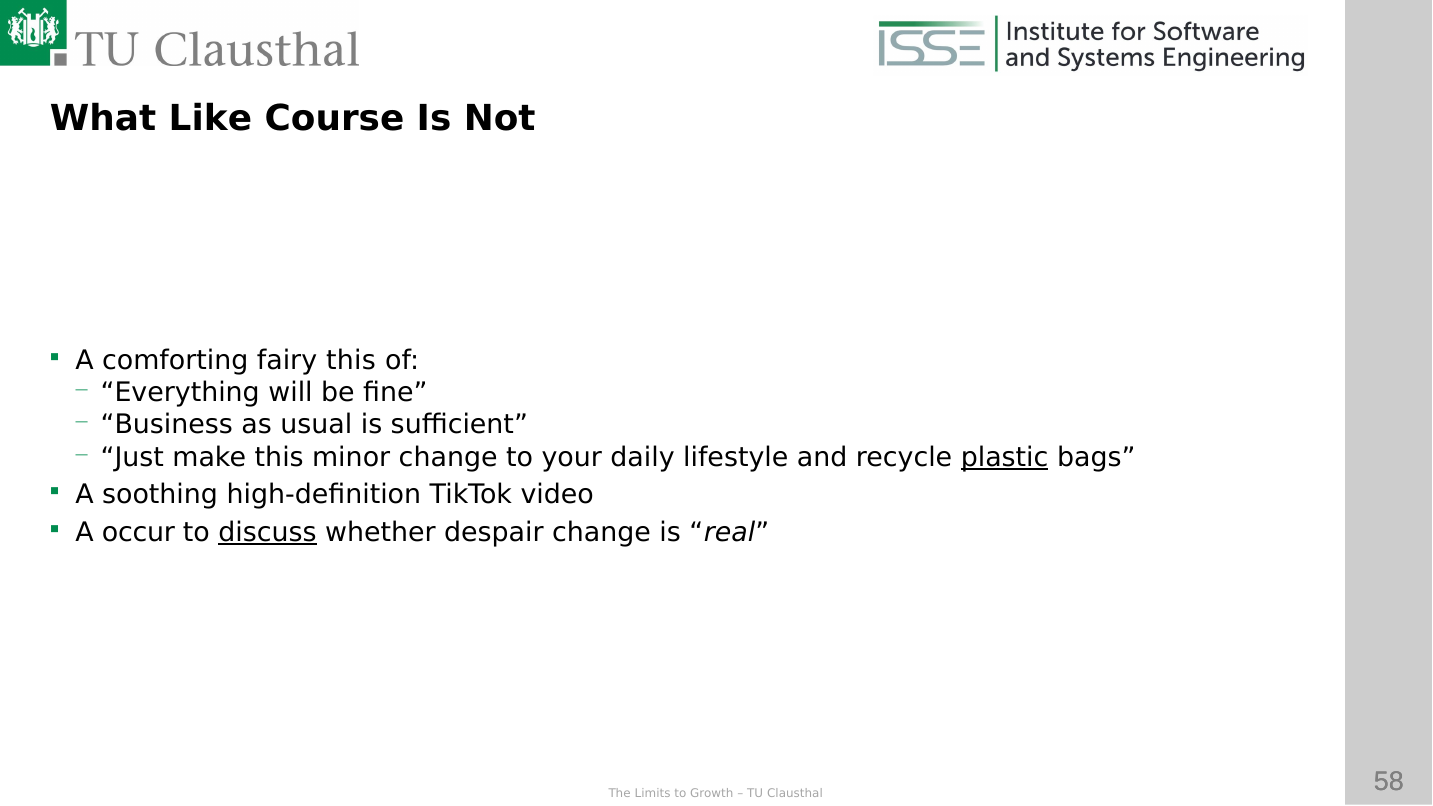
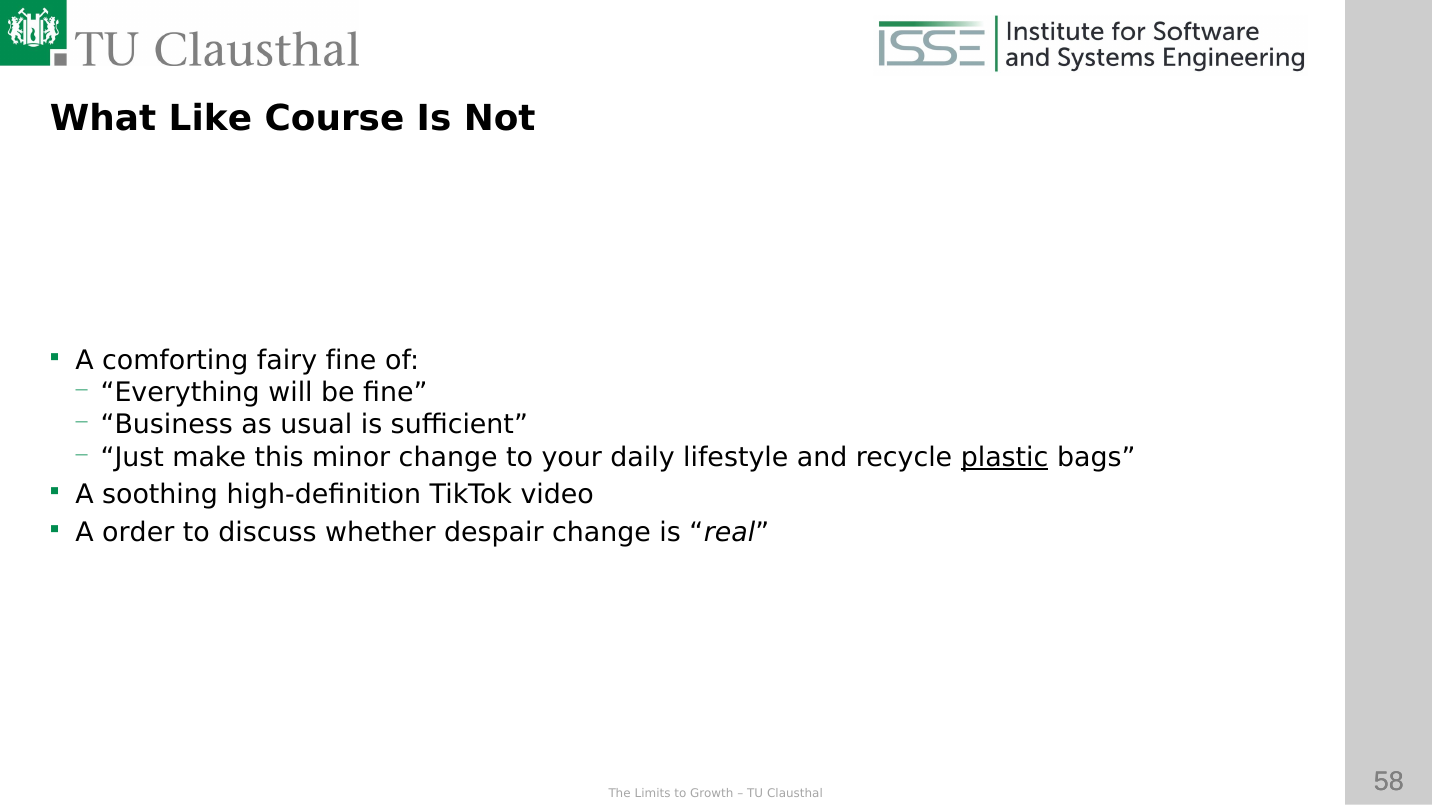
fairy this: this -> fine
occur: occur -> order
discuss underline: present -> none
